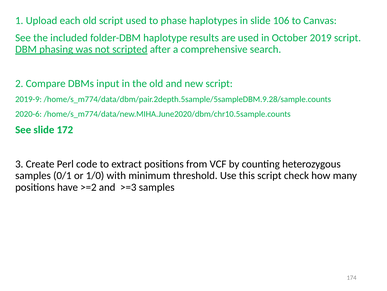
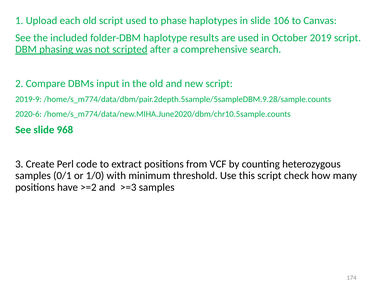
172: 172 -> 968
